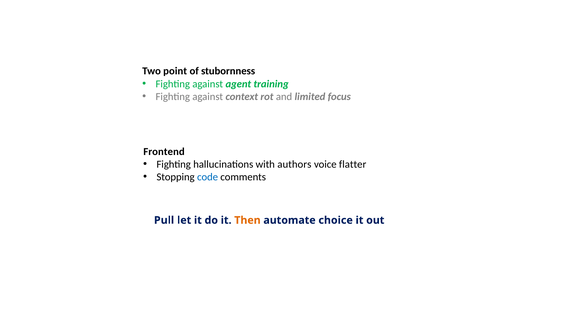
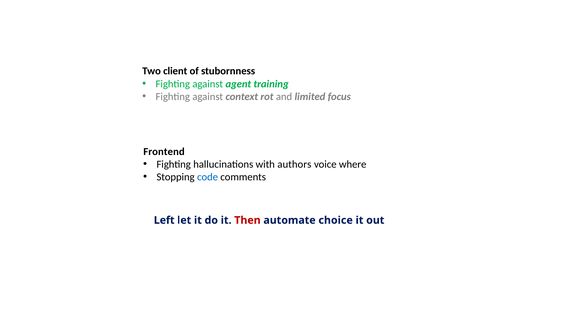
point: point -> client
flatter: flatter -> where
Pull: Pull -> Left
Then colour: orange -> red
